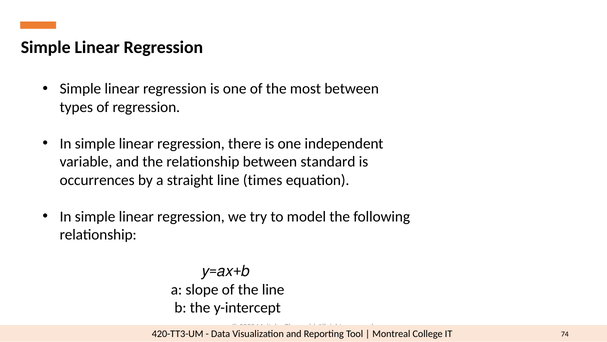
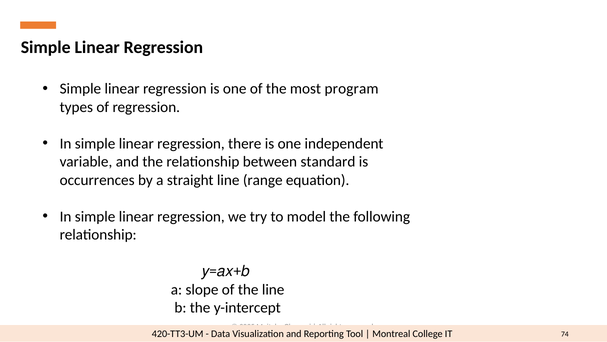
most between: between -> program
times: times -> range
